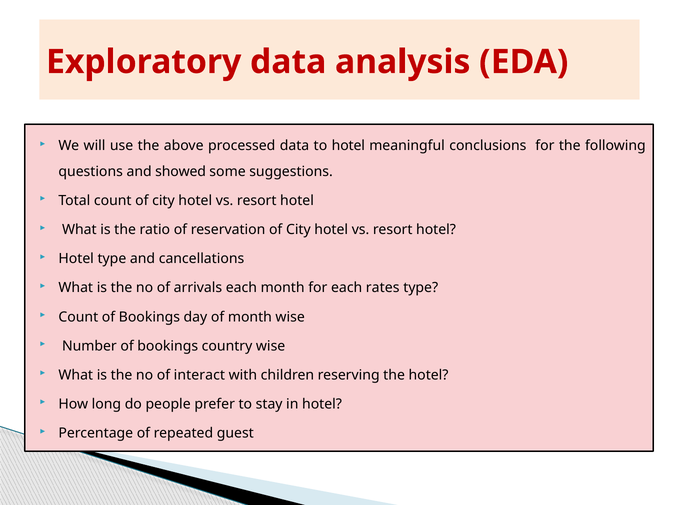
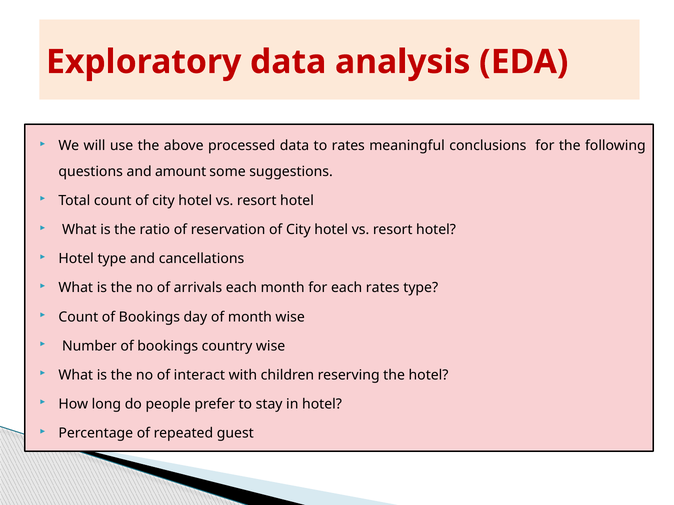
to hotel: hotel -> rates
showed: showed -> amount
